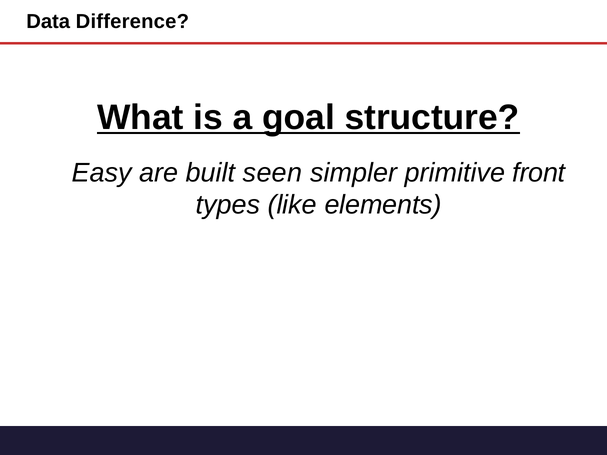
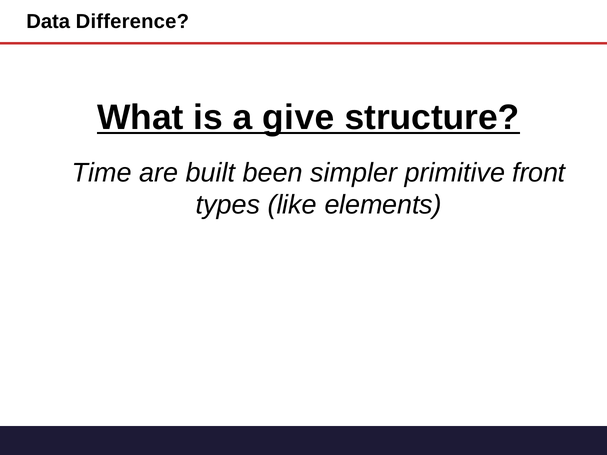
goal: goal -> give
Easy: Easy -> Time
seen: seen -> been
